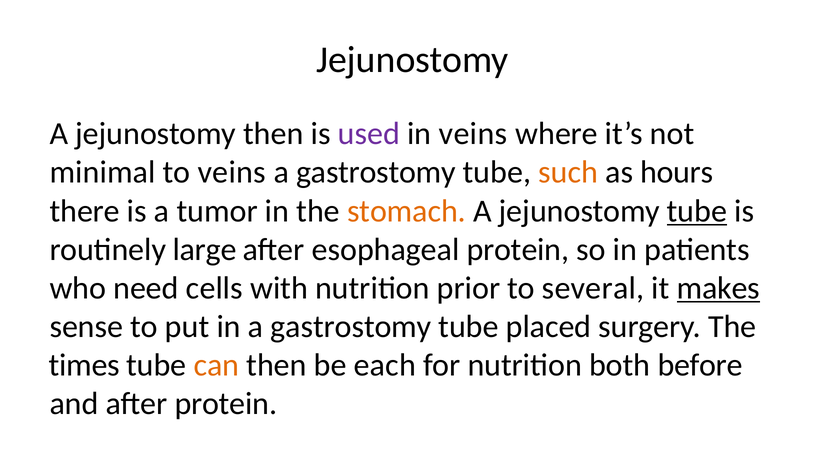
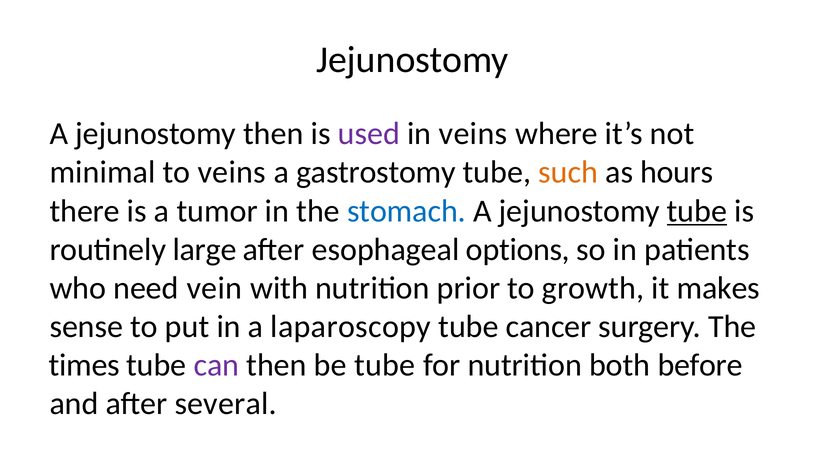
stomach colour: orange -> blue
esophageal protein: protein -> options
cells: cells -> vein
several: several -> growth
makes underline: present -> none
in a gastrostomy: gastrostomy -> laparoscopy
placed: placed -> cancer
can colour: orange -> purple
be each: each -> tube
after protein: protein -> several
